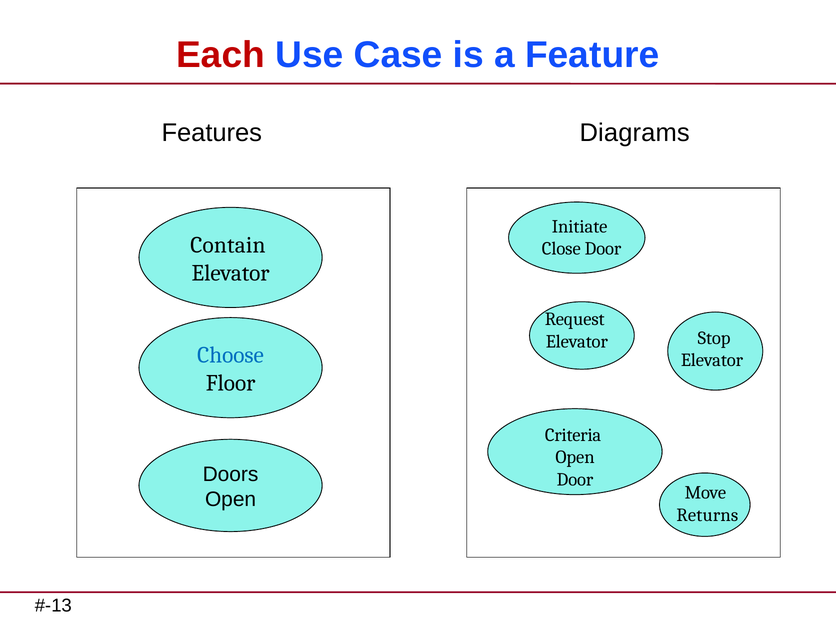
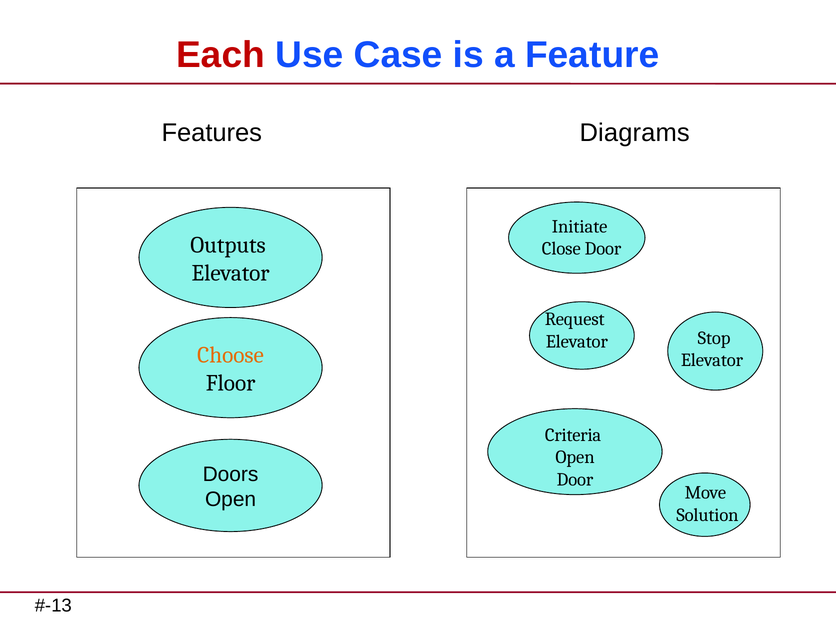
Contain: Contain -> Outputs
Choose colour: blue -> orange
Returns: Returns -> Solution
